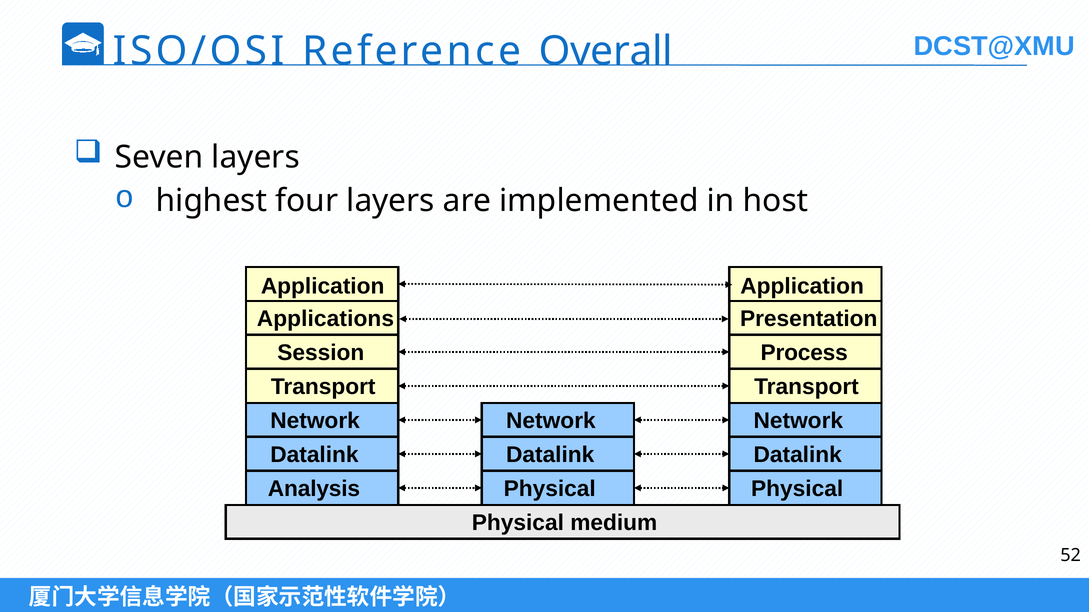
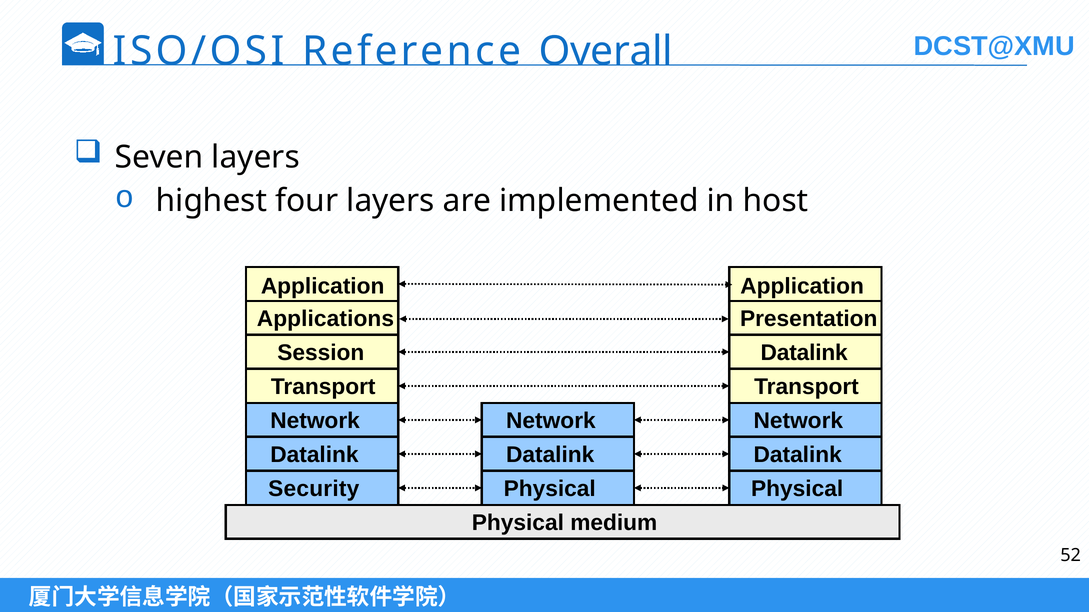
Process at (804, 353): Process -> Datalink
Analysis: Analysis -> Security
